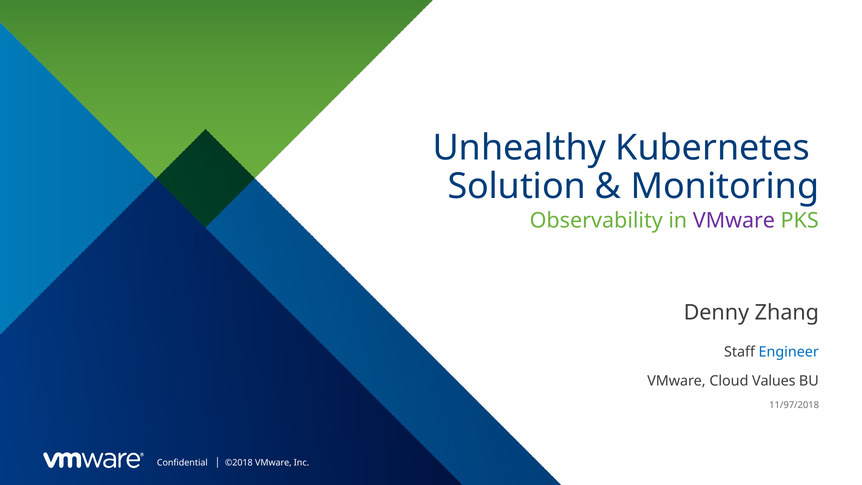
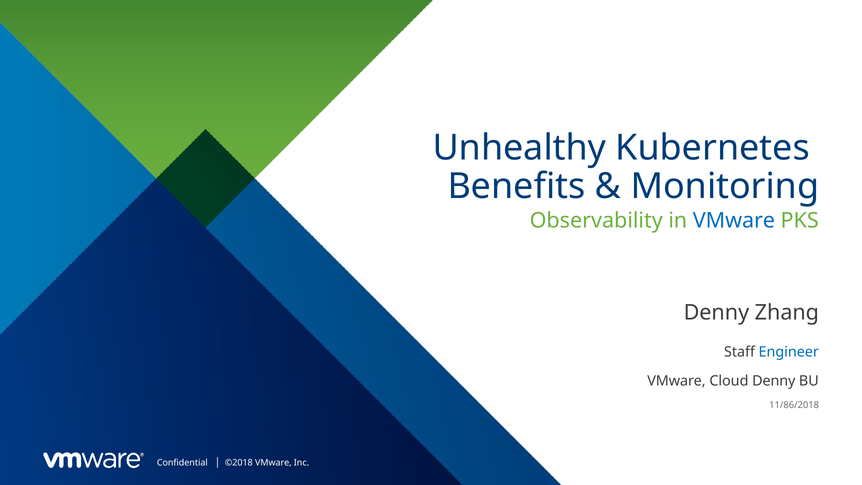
Solution: Solution -> Benefits
VMware at (734, 221) colour: purple -> blue
Cloud Values: Values -> Denny
11/97/2018: 11/97/2018 -> 11/86/2018
